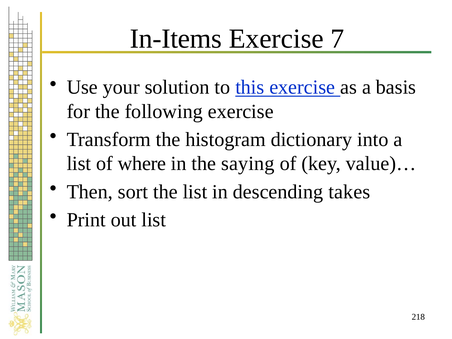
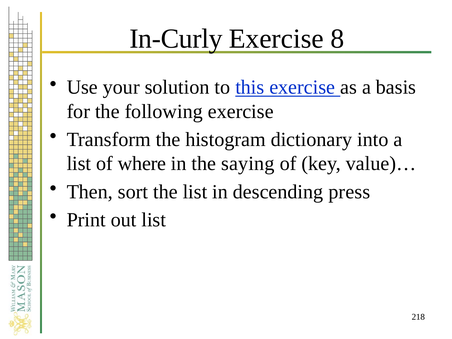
In-Items: In-Items -> In-Curly
7: 7 -> 8
takes: takes -> press
